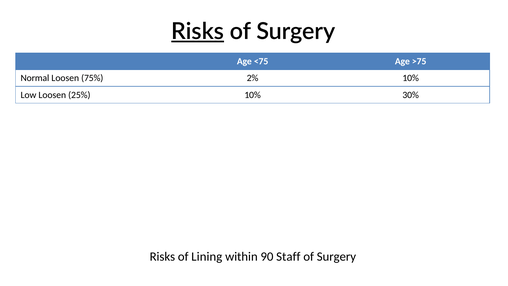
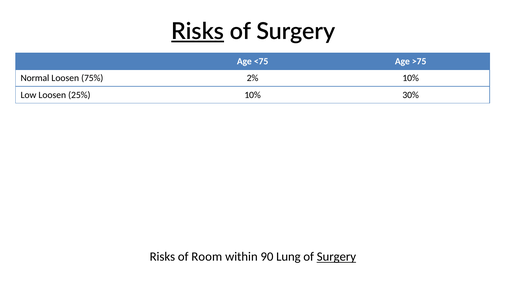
Lining: Lining -> Room
Staff: Staff -> Lung
Surgery at (336, 257) underline: none -> present
